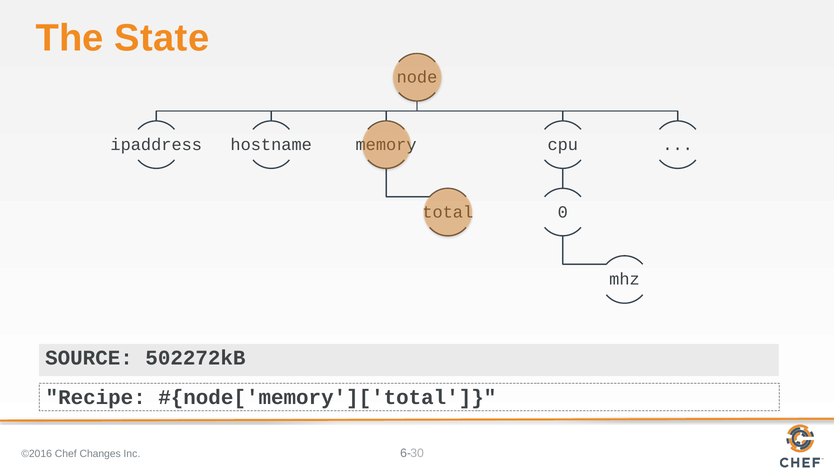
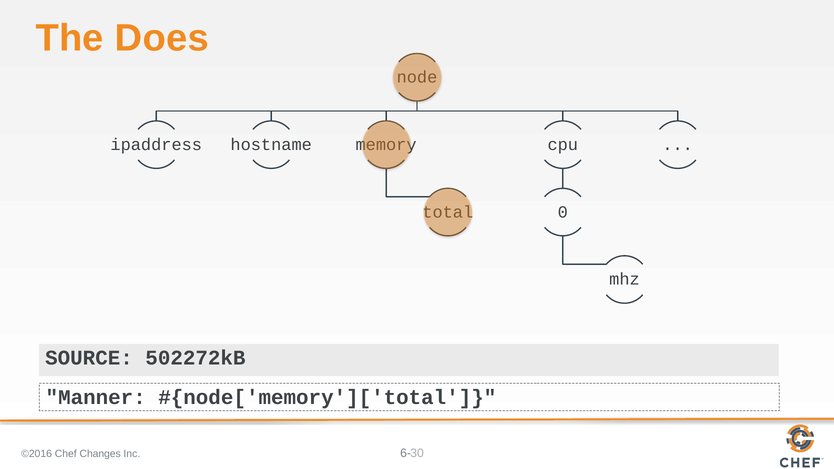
State: State -> Does
Recipe: Recipe -> Manner
